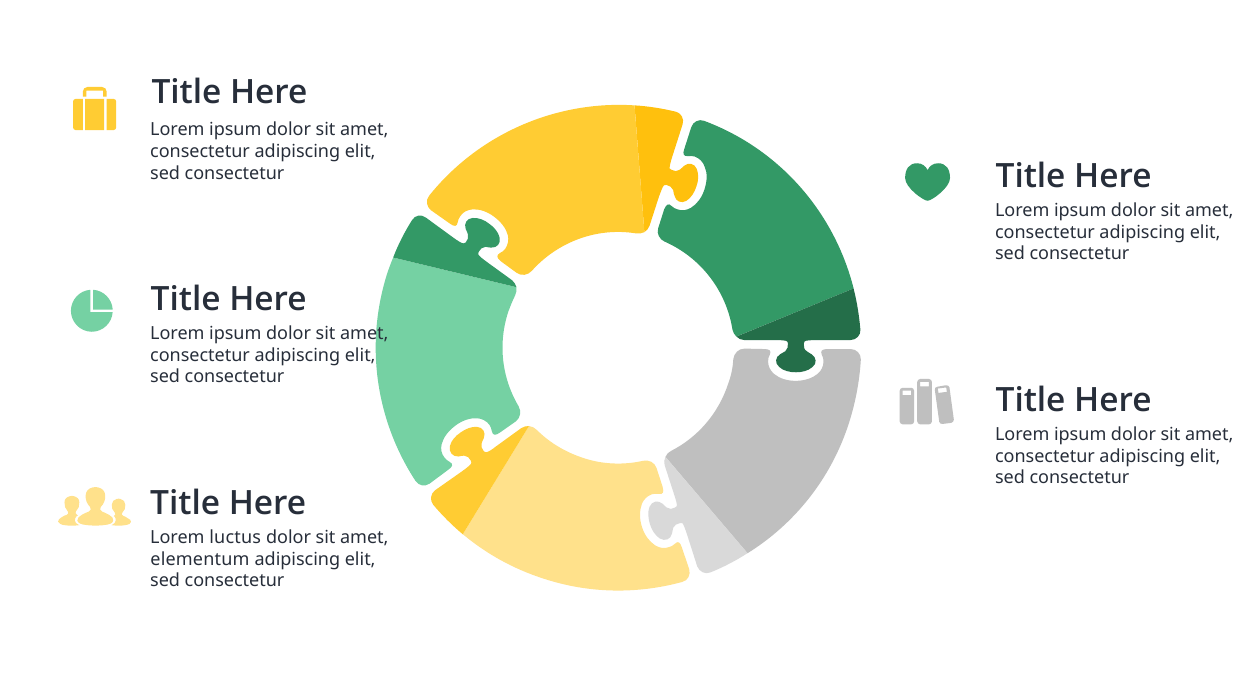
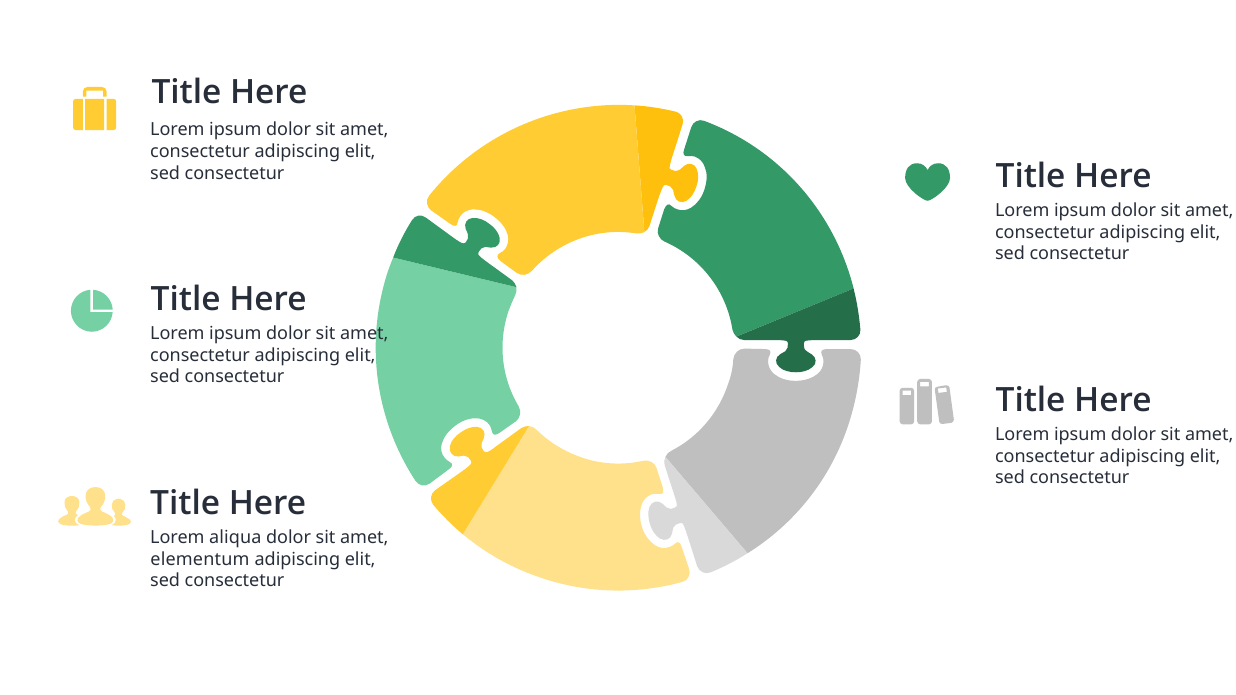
luctus: luctus -> aliqua
